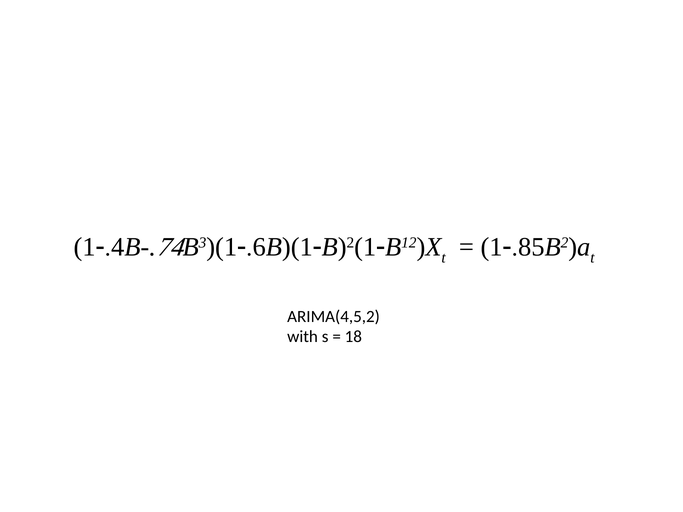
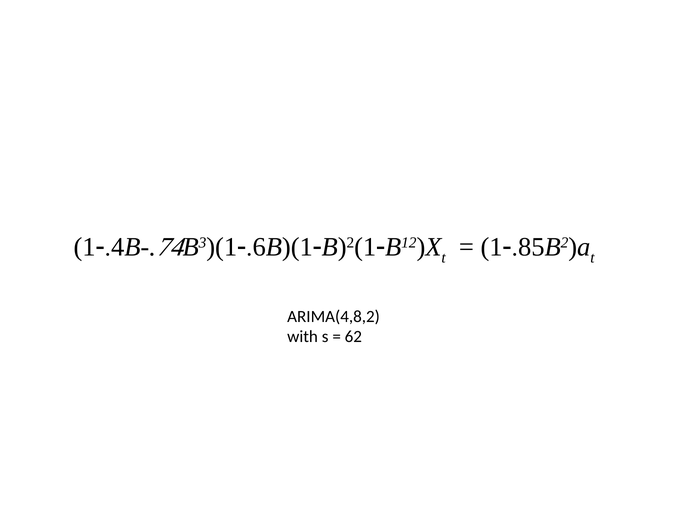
ARIMA(4,5,2: ARIMA(4,5,2 -> ARIMA(4,8,2
18: 18 -> 62
